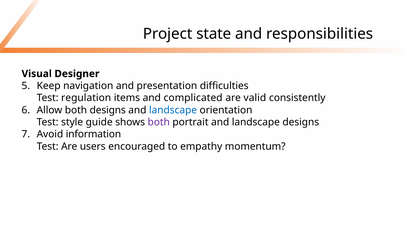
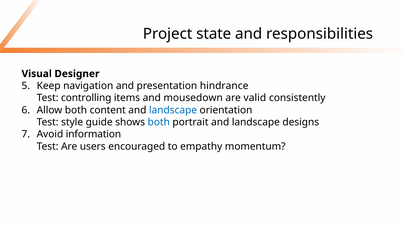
difficulties: difficulties -> hindrance
regulation: regulation -> controlling
complicated: complicated -> mousedown
both designs: designs -> content
both at (159, 122) colour: purple -> blue
